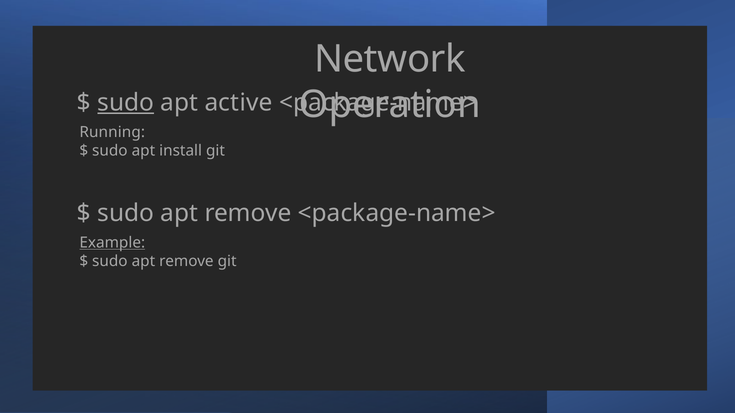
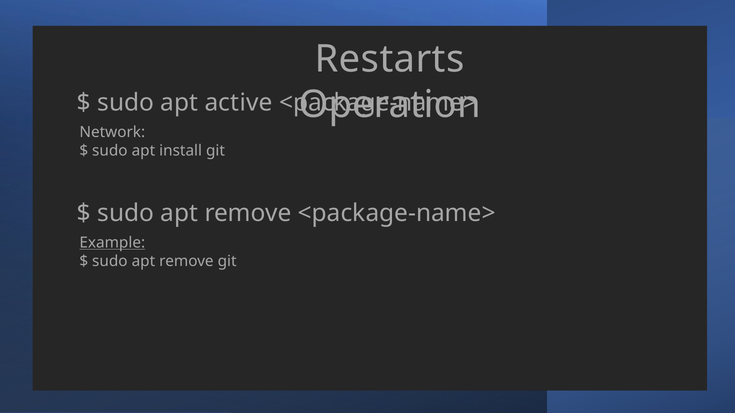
Network: Network -> Restarts
sudo at (126, 103) underline: present -> none
Running: Running -> Network
